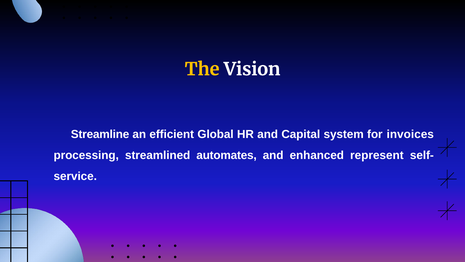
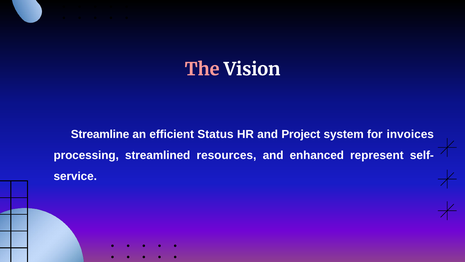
The colour: yellow -> pink
Global: Global -> Status
Capital: Capital -> Project
automates: automates -> resources
